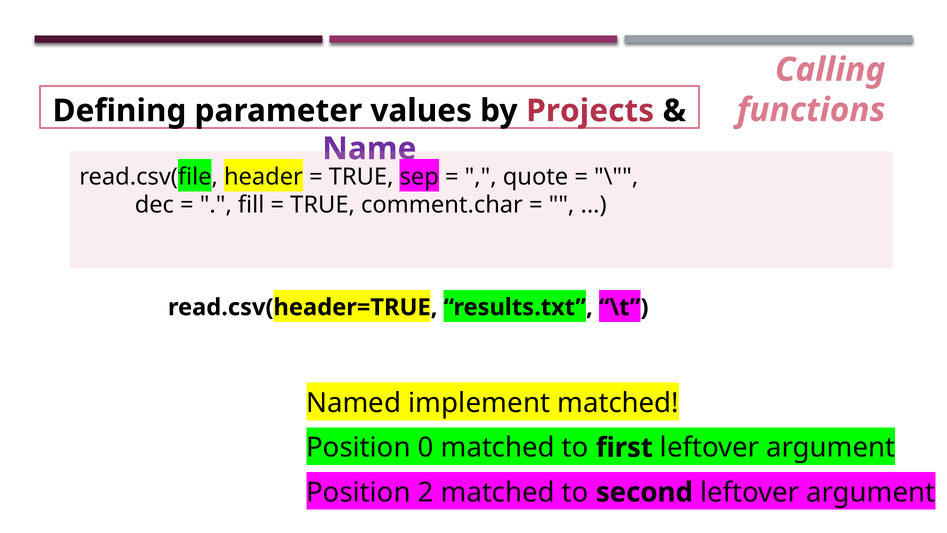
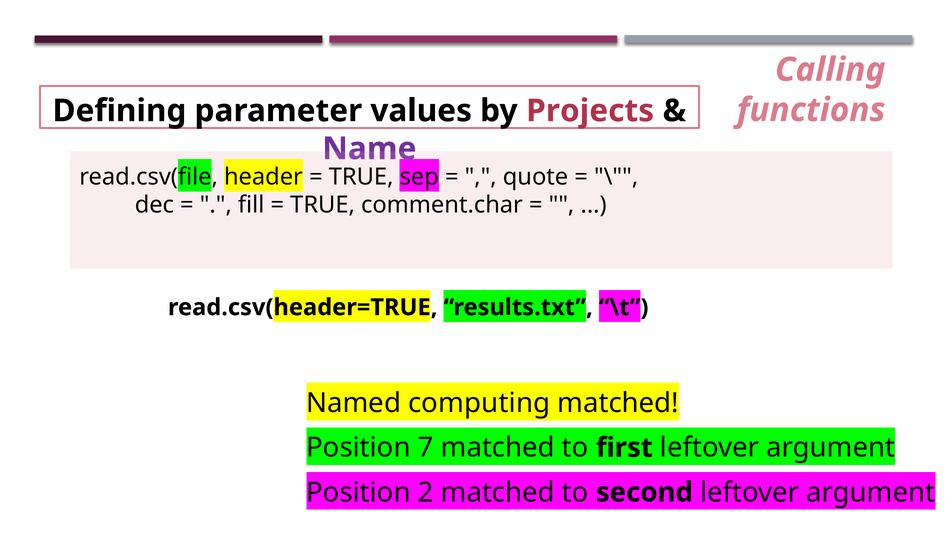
implement: implement -> computing
0: 0 -> 7
